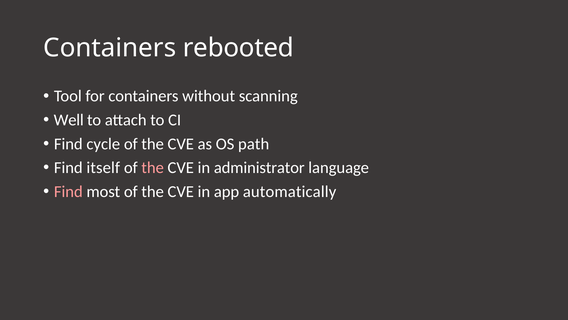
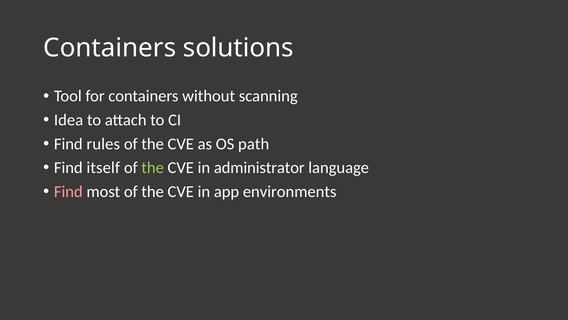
rebooted: rebooted -> solutions
Well: Well -> Idea
cycle: cycle -> rules
the at (153, 167) colour: pink -> light green
automatically: automatically -> environments
